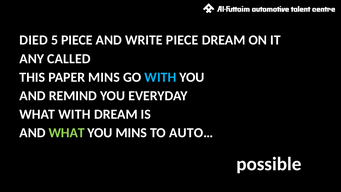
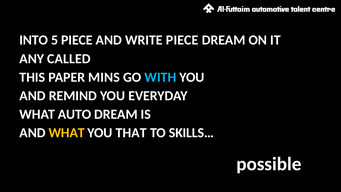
DIED: DIED -> INTO
WHAT WITH: WITH -> AUTO
WHAT at (67, 133) colour: light green -> yellow
YOU MINS: MINS -> THAT
AUTO…: AUTO… -> SKILLS…
